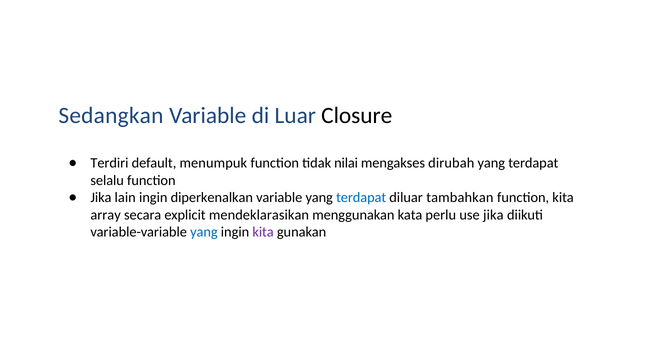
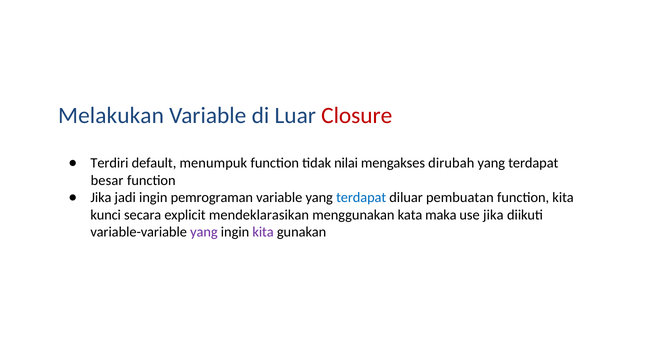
Sedangkan: Sedangkan -> Melakukan
Closure colour: black -> red
selalu: selalu -> besar
lain: lain -> jadi
diperkenalkan: diperkenalkan -> pemrograman
tambahkan: tambahkan -> pembuatan
array: array -> kunci
perlu: perlu -> maka
yang at (204, 232) colour: blue -> purple
